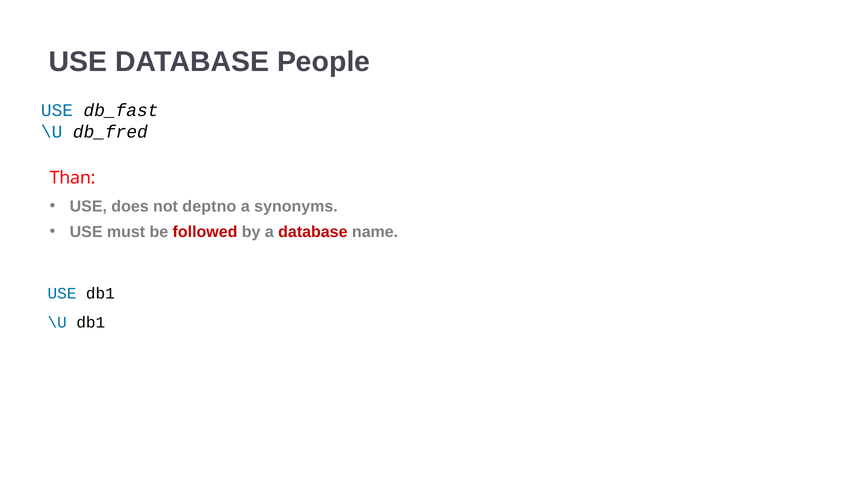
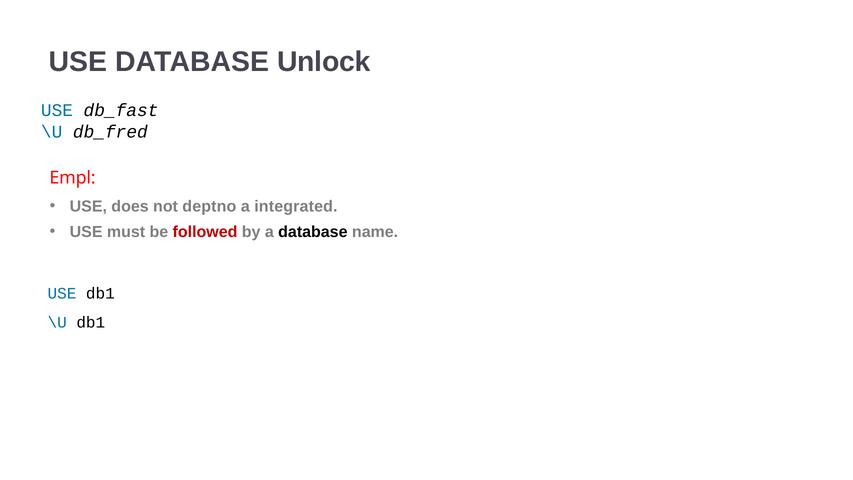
People: People -> Unlock
Than: Than -> Empl
synonyms: synonyms -> integrated
database at (313, 232) colour: red -> black
